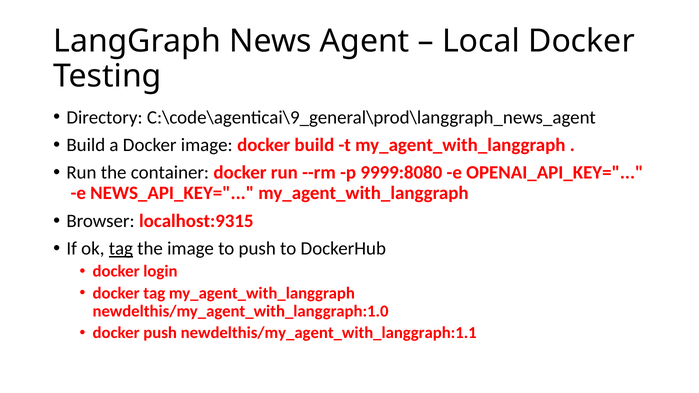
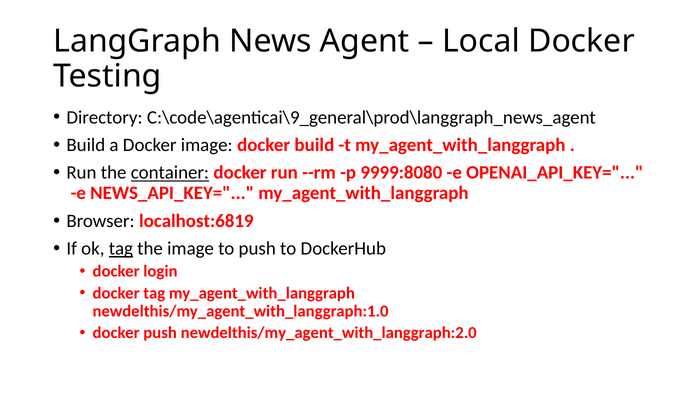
container underline: none -> present
localhost:9315: localhost:9315 -> localhost:6819
newdelthis/my_agent_with_langgraph:1.1: newdelthis/my_agent_with_langgraph:1.1 -> newdelthis/my_agent_with_langgraph:2.0
